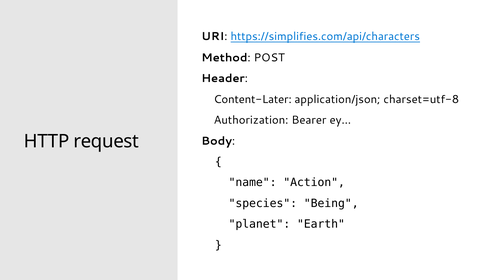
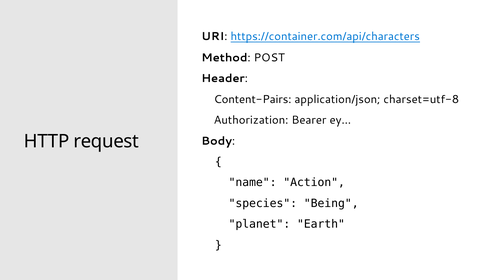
https://simplifies.com/api/characters: https://simplifies.com/api/characters -> https://container.com/api/characters
Content-Later: Content-Later -> Content-Pairs
